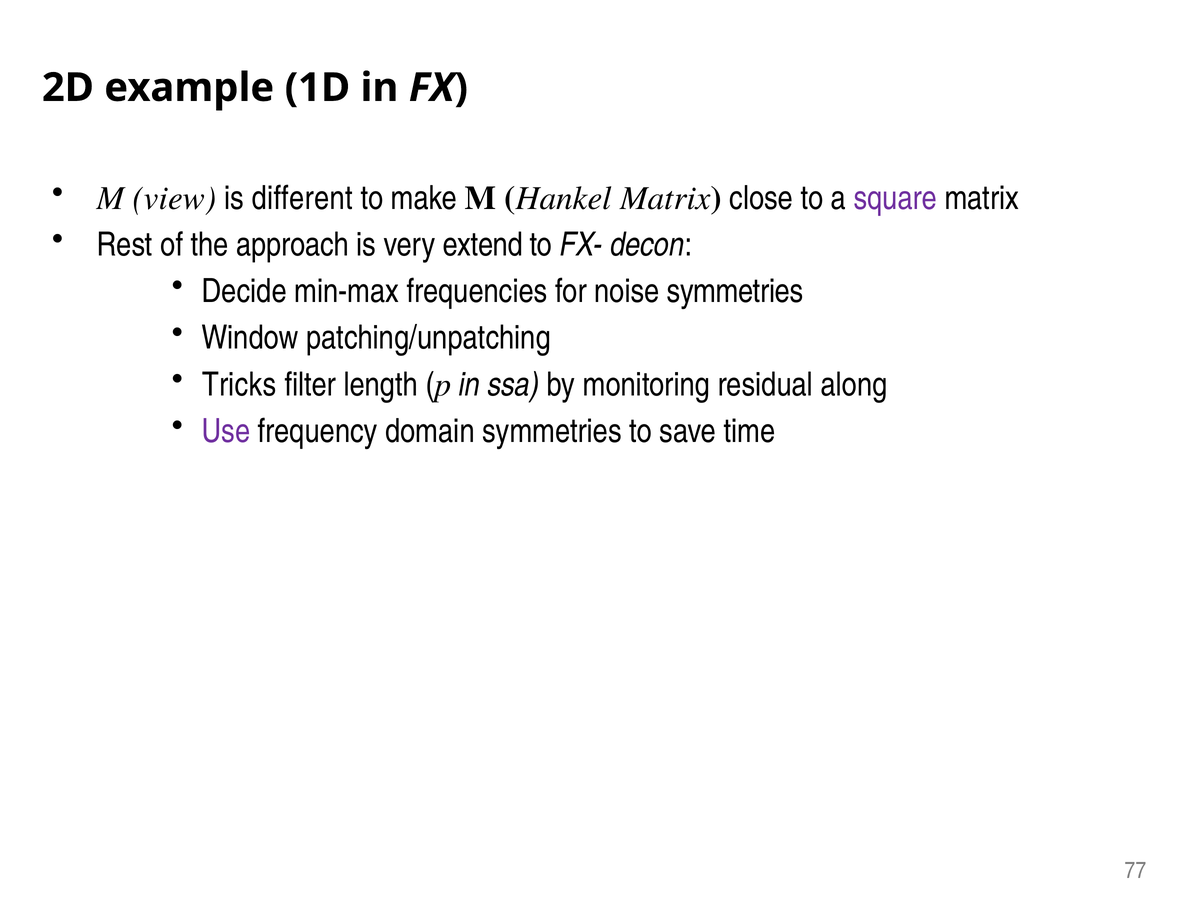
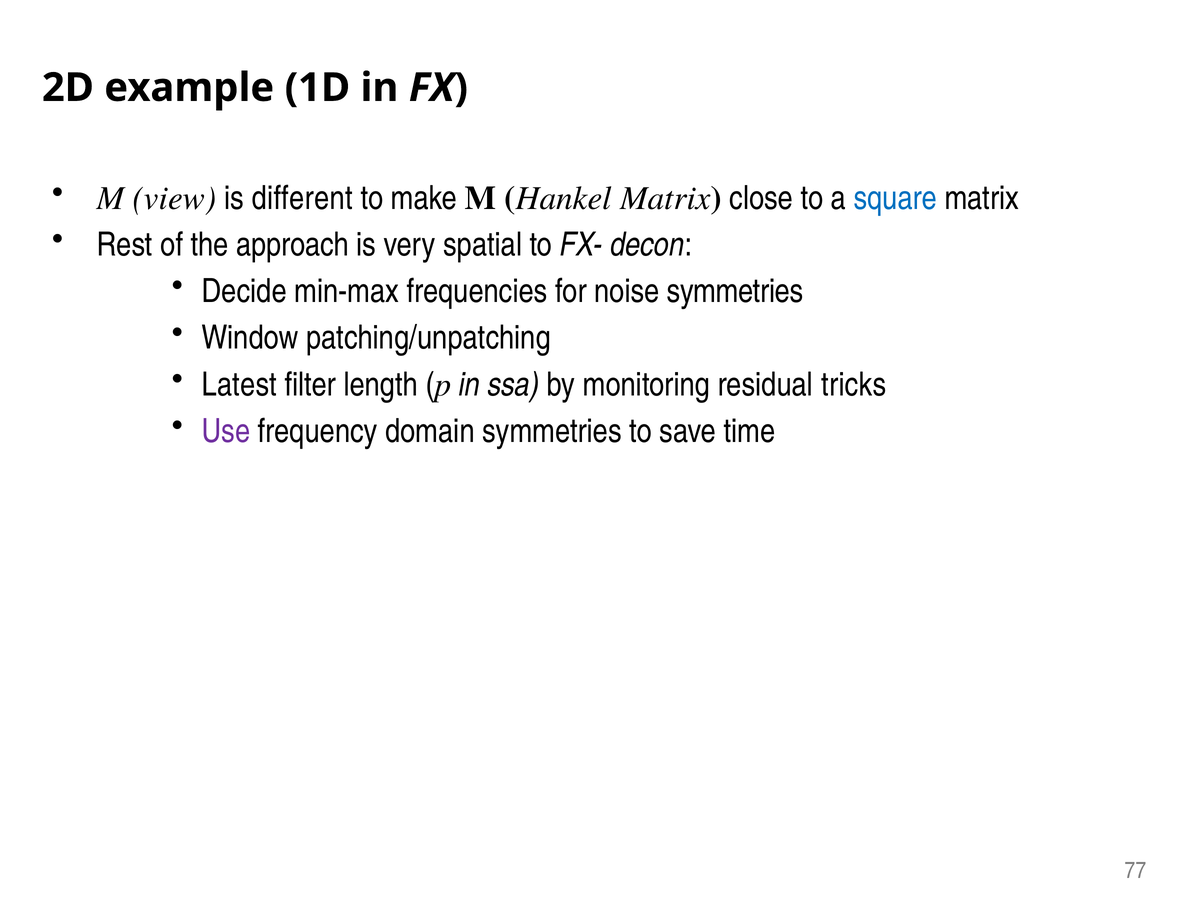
square colour: purple -> blue
extend: extend -> spatial
Tricks: Tricks -> Latest
along: along -> tricks
